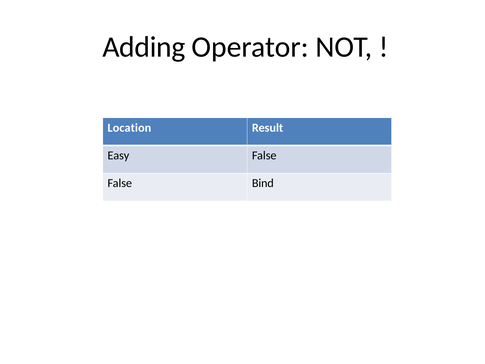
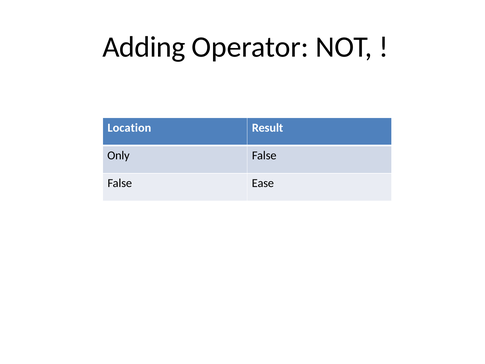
Easy: Easy -> Only
Bind: Bind -> Ease
